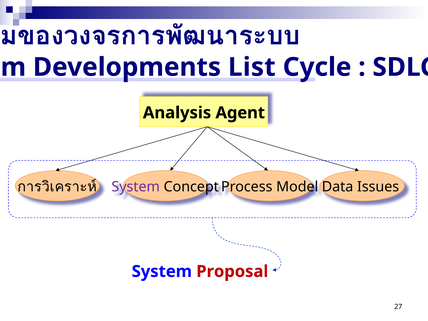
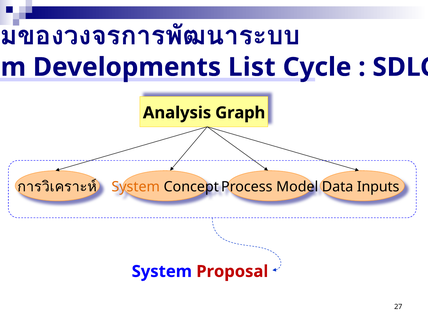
Agent: Agent -> Graph
System at (136, 187) colour: purple -> orange
Issues: Issues -> Inputs
